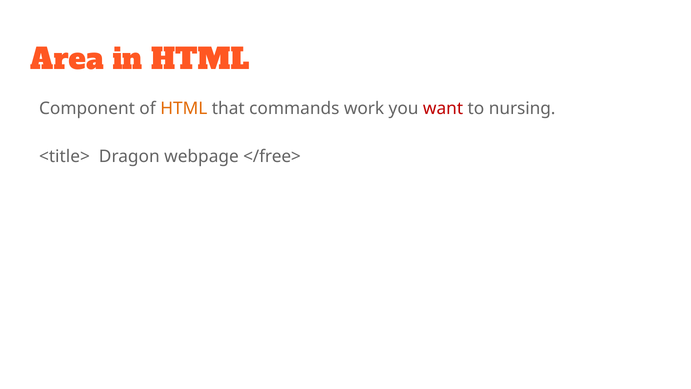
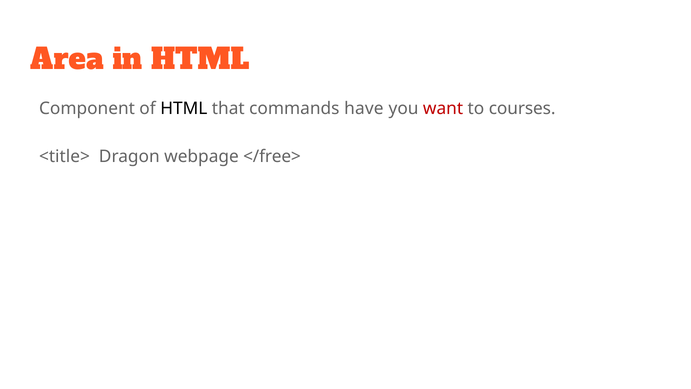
HTML at (184, 109) colour: orange -> black
work: work -> have
nursing: nursing -> courses
